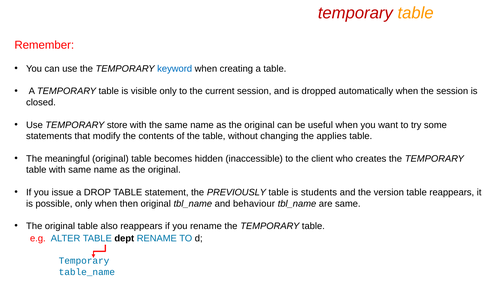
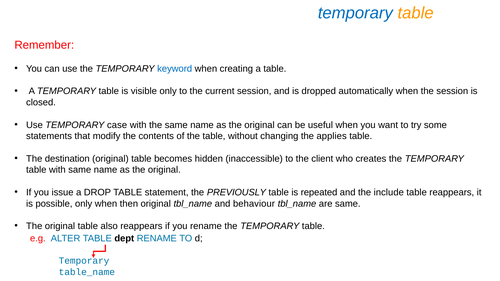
temporary at (355, 13) colour: red -> blue
store: store -> case
meaningful: meaningful -> destination
students: students -> repeated
version: version -> include
